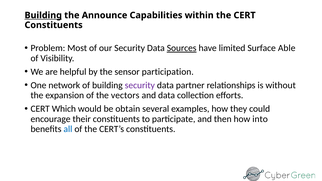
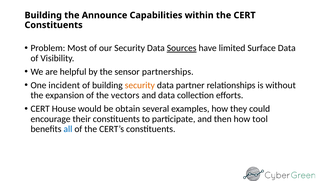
Building at (43, 15) underline: present -> none
Surface Able: Able -> Data
participation: participation -> partnerships
network: network -> incident
security at (140, 85) colour: purple -> orange
Which: Which -> House
into: into -> tool
